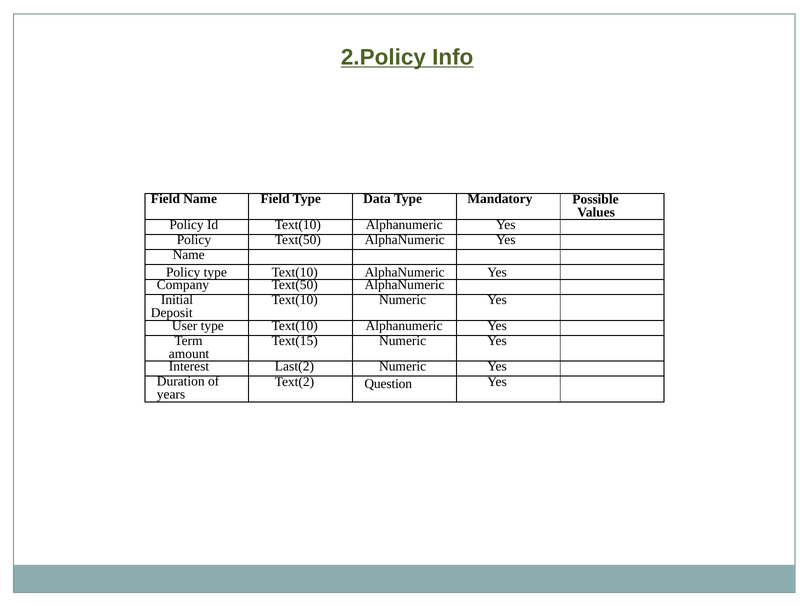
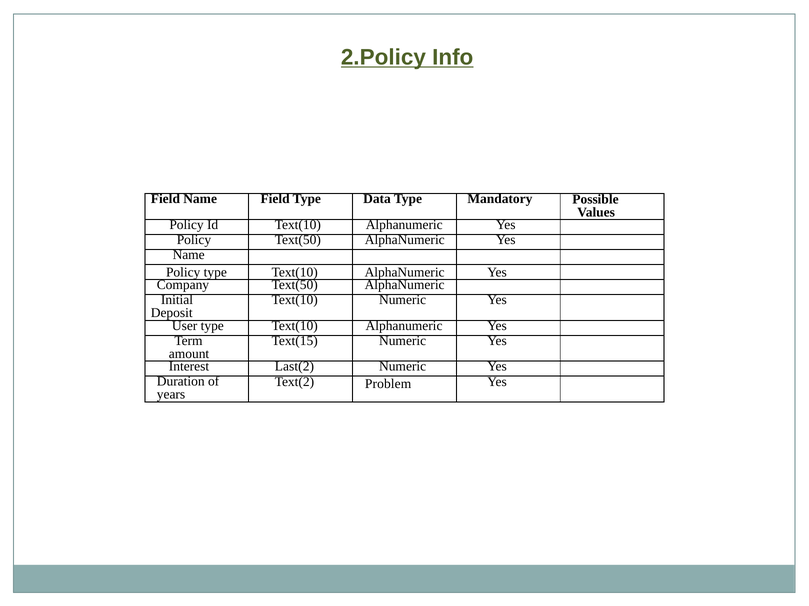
Question: Question -> Problem
